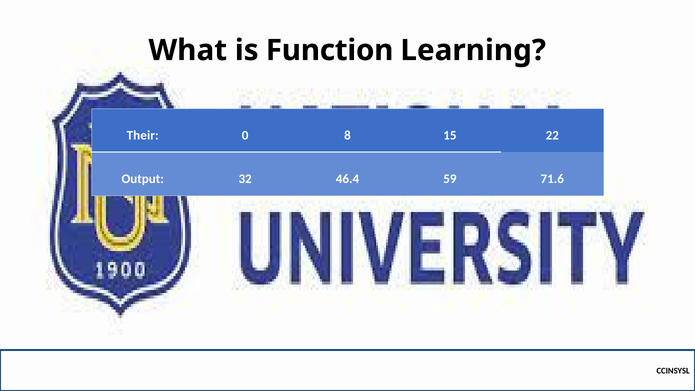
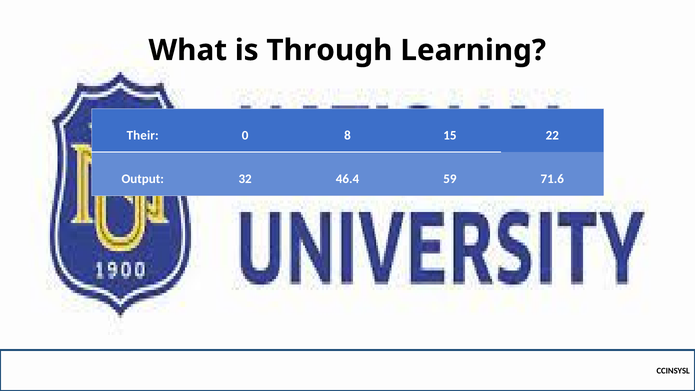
Function: Function -> Through
